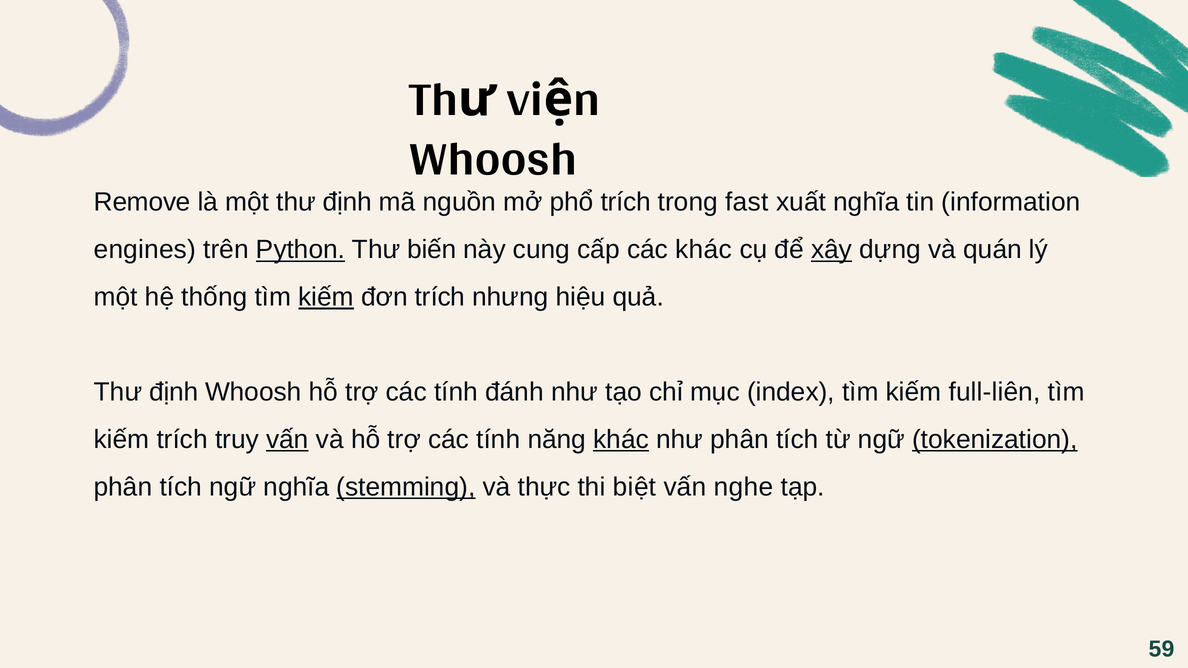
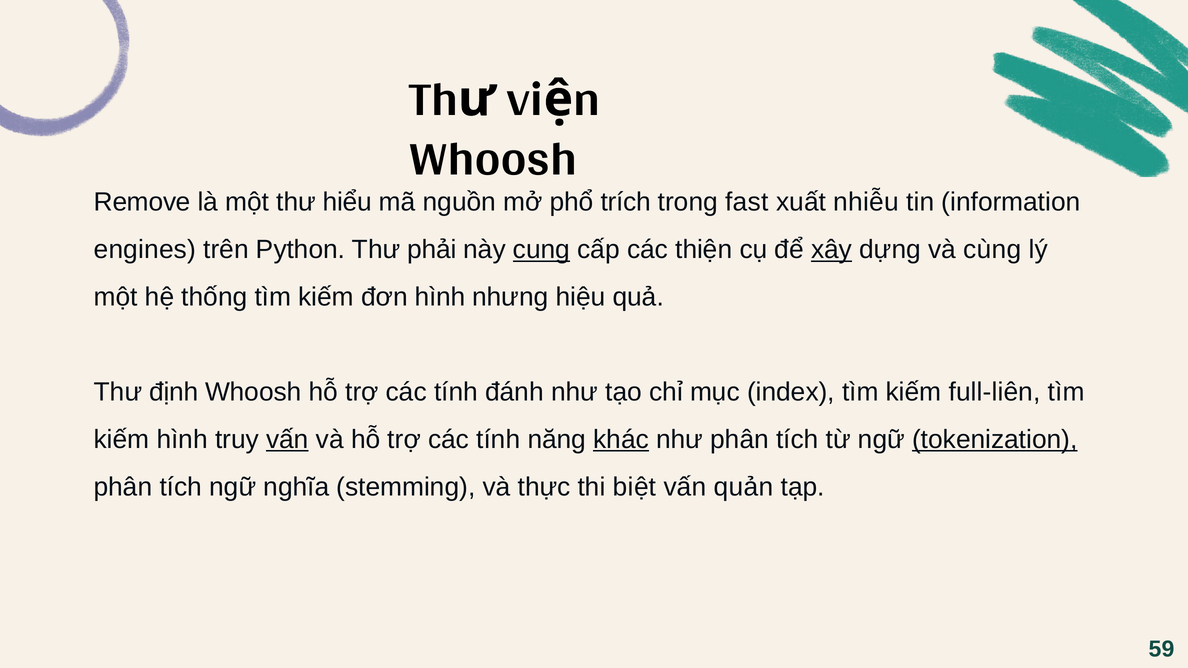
một thư định: định -> hiểu
xuất nghĩa: nghĩa -> nhiễu
Python underline: present -> none
biến: biến -> phải
cung underline: none -> present
các khác: khác -> thiện
quán: quán -> cùng
kiếm at (326, 297) underline: present -> none
đơn trích: trích -> hình
kiếm trích: trích -> hình
stemming underline: present -> none
nghe: nghe -> quản
